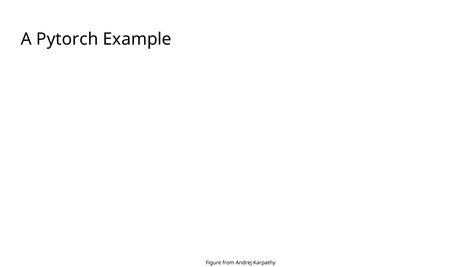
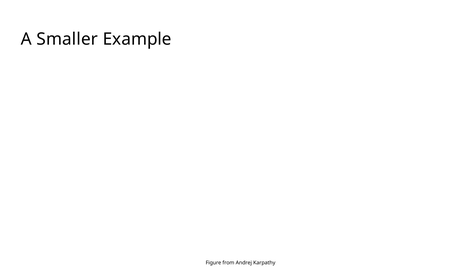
Pytorch: Pytorch -> Smaller
